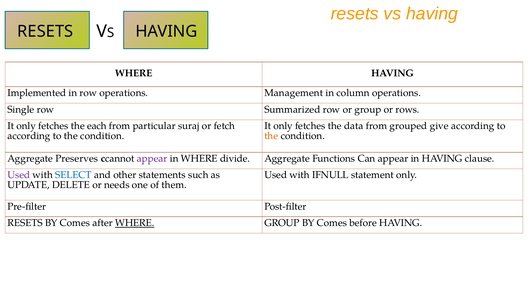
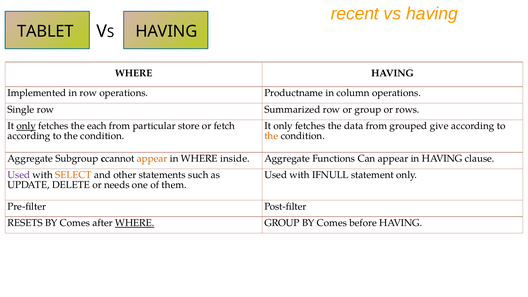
resets at (355, 14): resets -> recent
RESETS at (45, 31): RESETS -> TABLET
Management: Management -> Productname
only at (26, 126) underline: none -> present
suraj: suraj -> store
Preserves: Preserves -> Subgroup
appear at (152, 158) colour: purple -> orange
divide: divide -> inside
SELECT colour: blue -> orange
